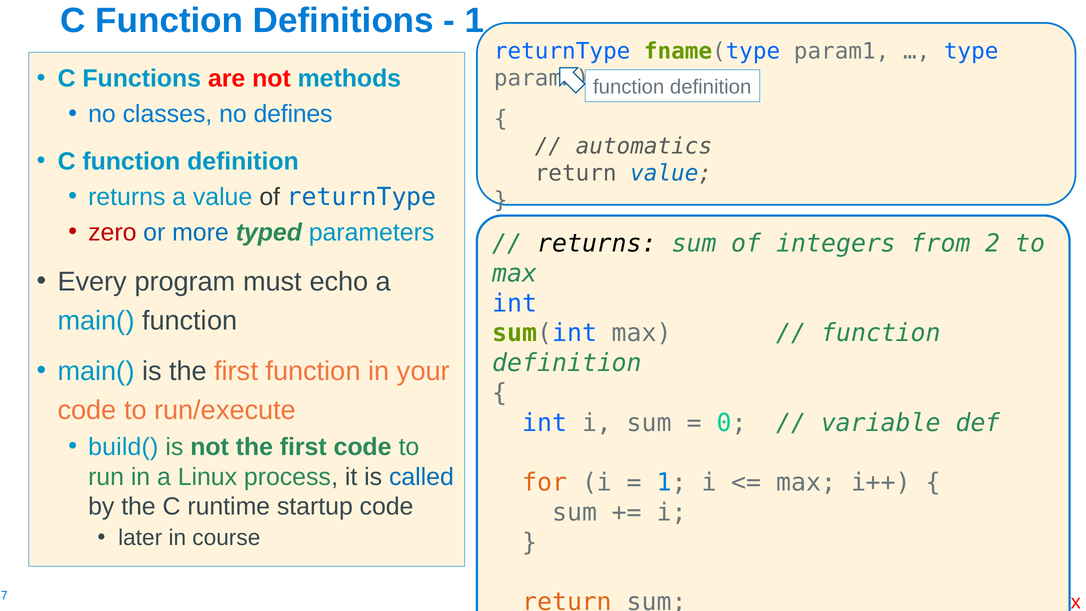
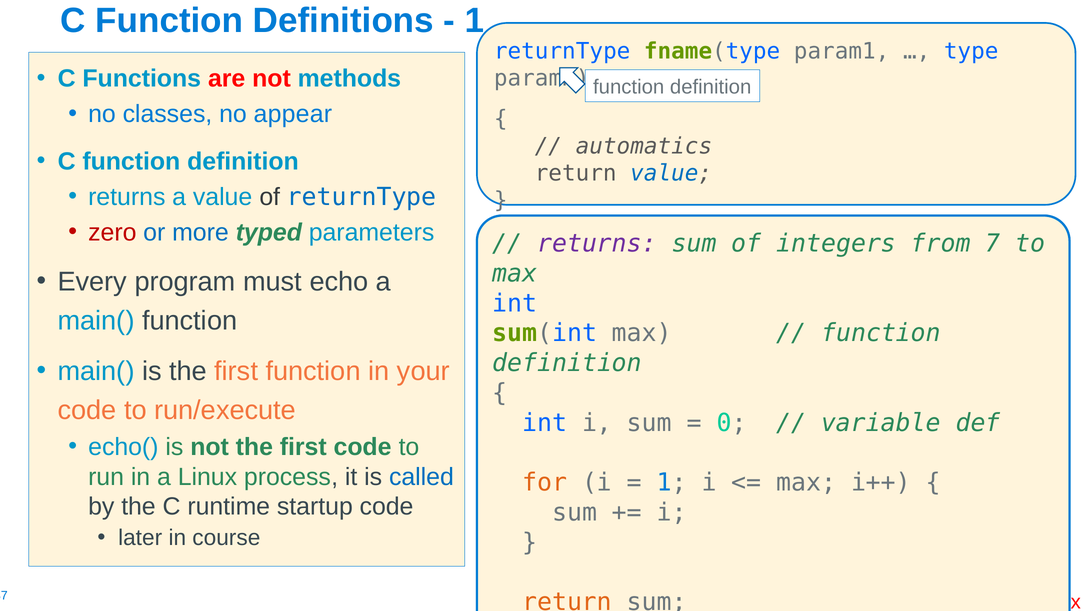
defines: defines -> appear
returns at (597, 244) colour: black -> purple
2: 2 -> 7
build(: build( -> echo(
